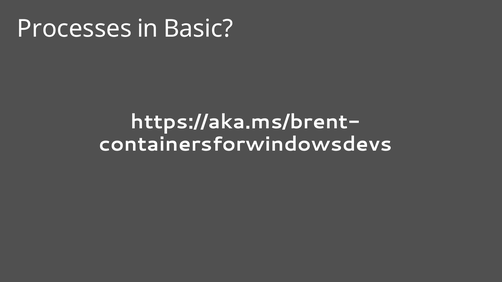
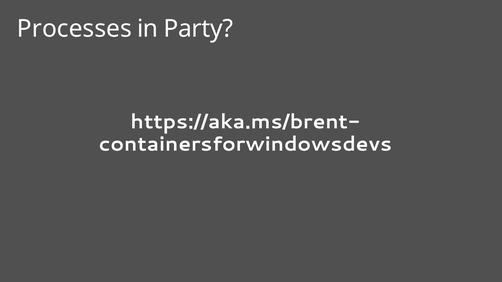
Basic: Basic -> Party
